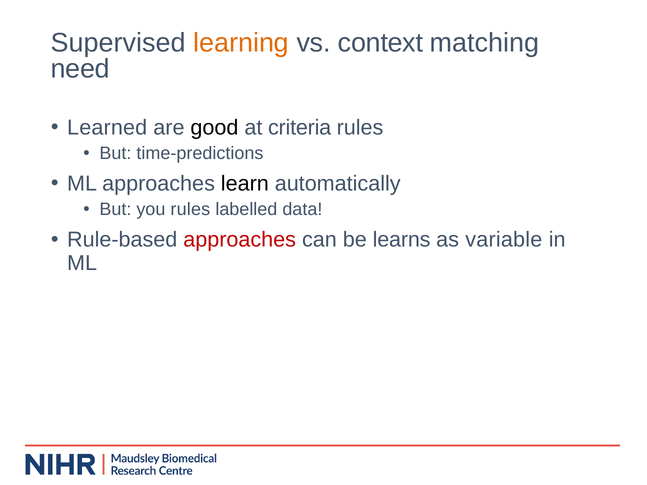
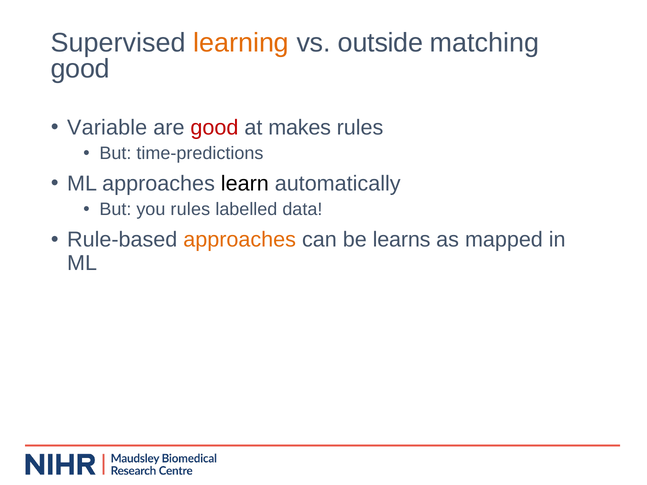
context: context -> outside
need at (80, 69): need -> good
Learned: Learned -> Variable
good at (214, 128) colour: black -> red
criteria: criteria -> makes
approaches at (240, 240) colour: red -> orange
variable: variable -> mapped
